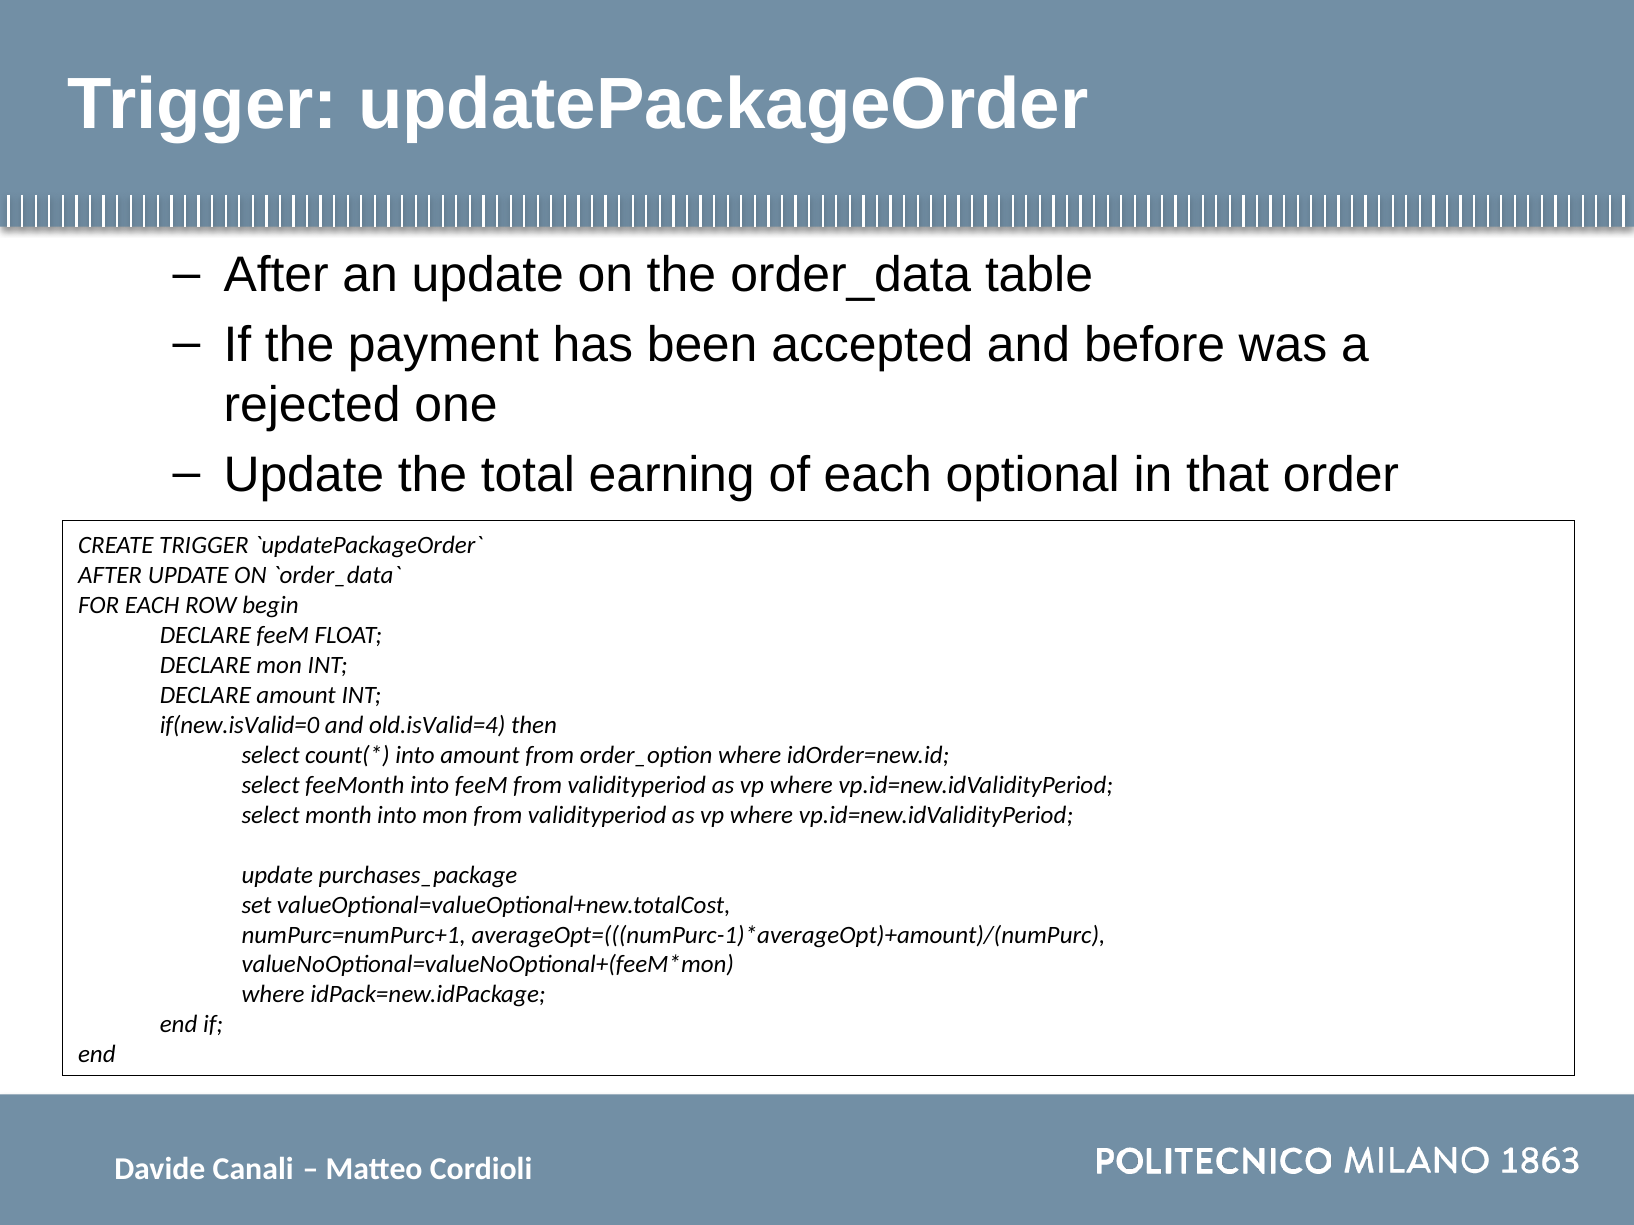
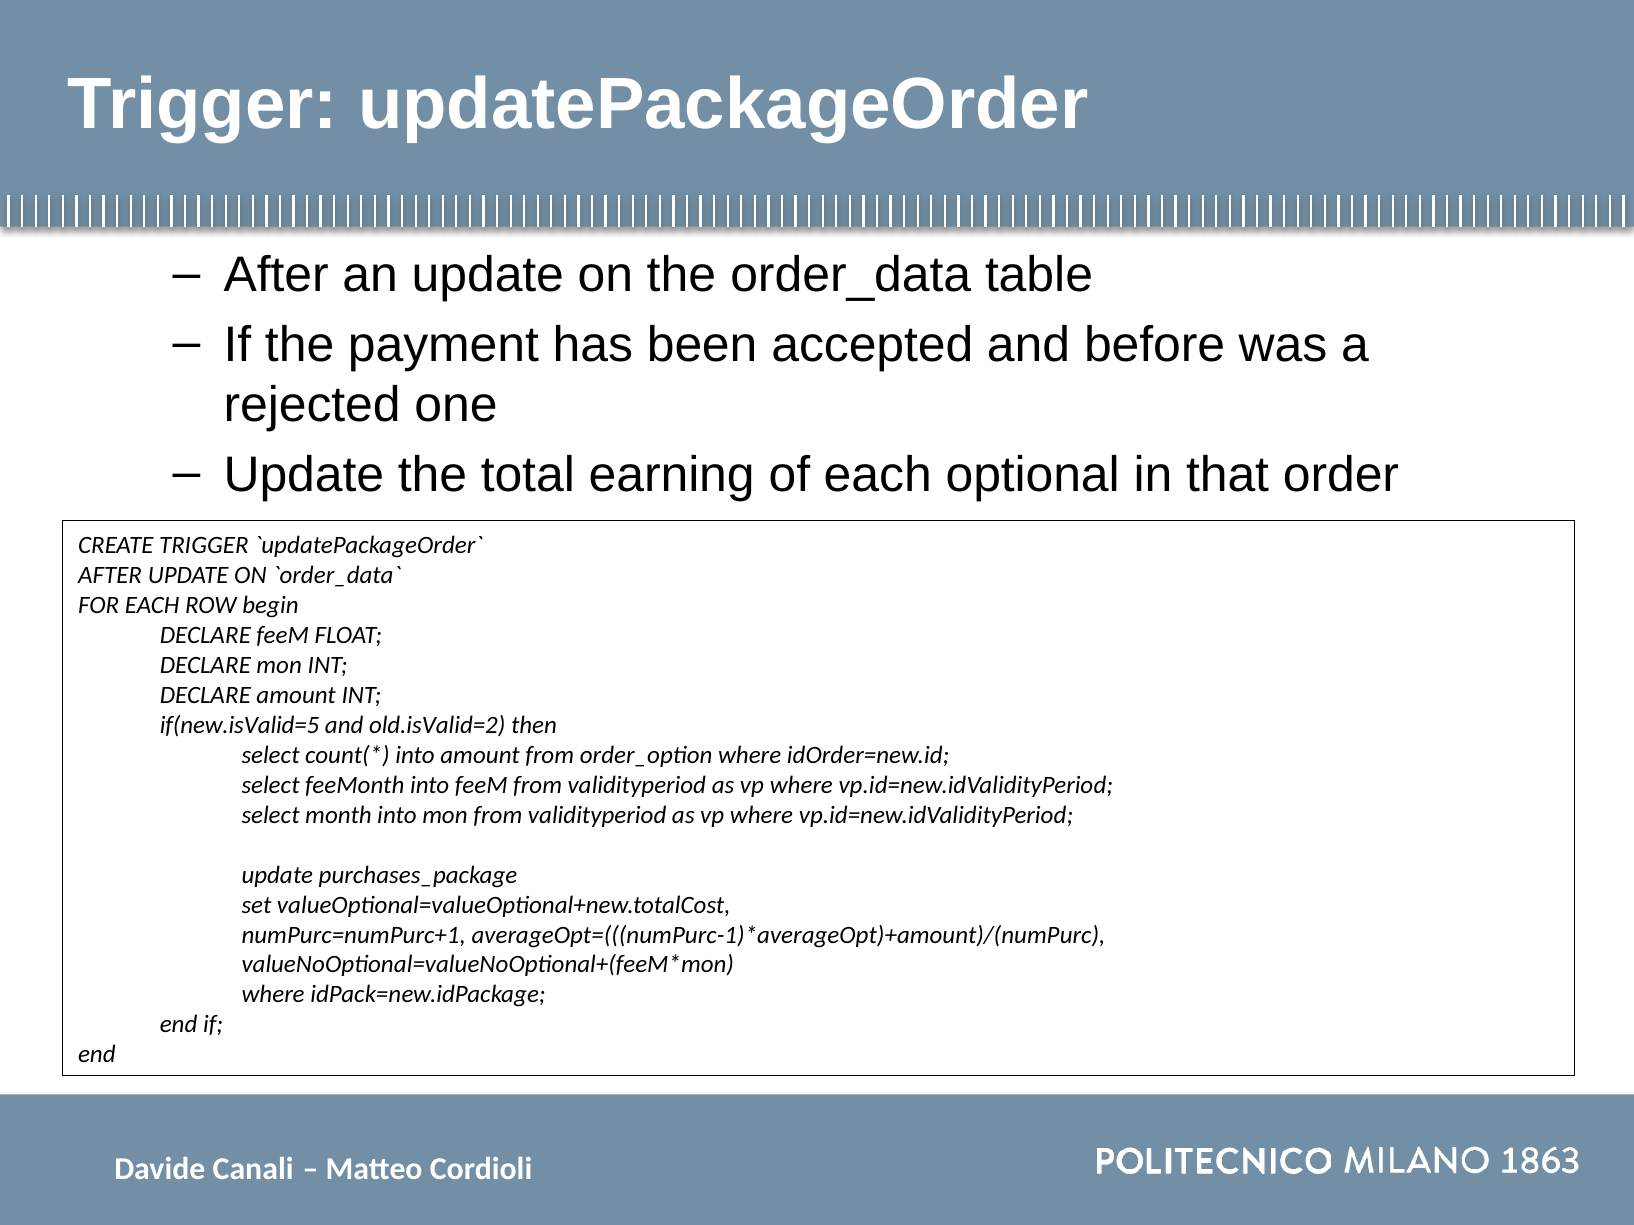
if(new.isValid=0: if(new.isValid=0 -> if(new.isValid=5
old.isValid=4: old.isValid=4 -> old.isValid=2
